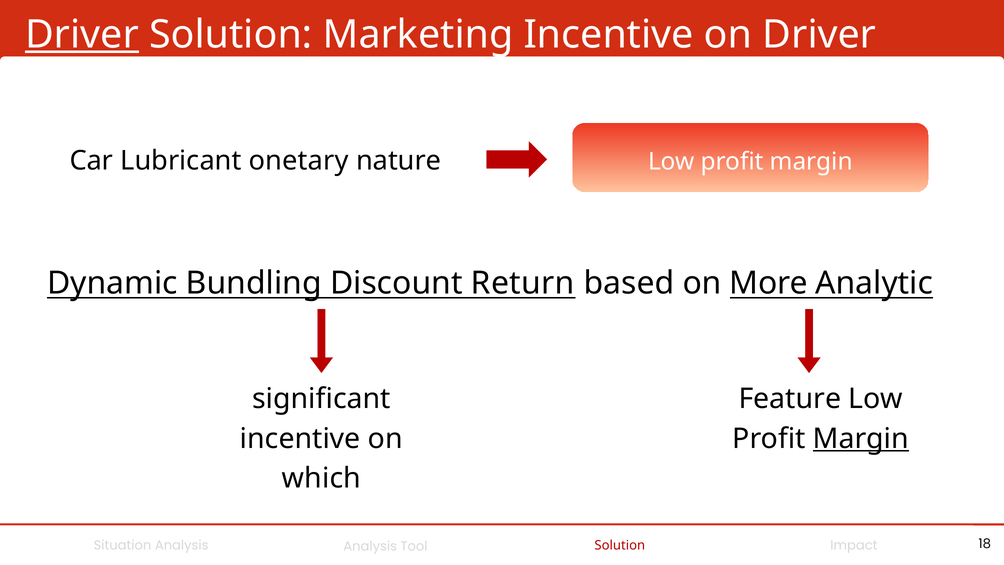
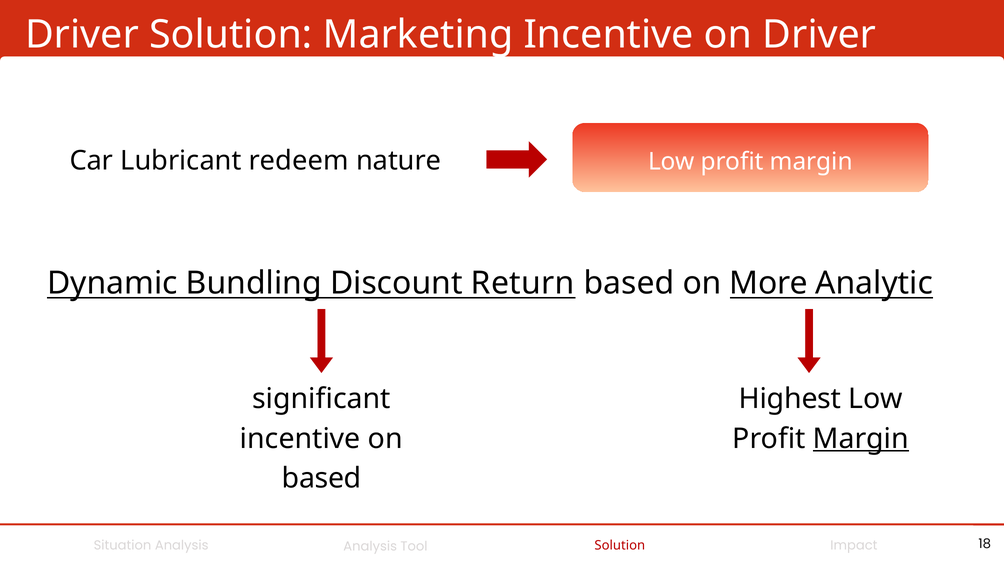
Driver at (82, 35) underline: present -> none
onetary: onetary -> redeem
Feature: Feature -> Highest
which at (321, 478): which -> based
